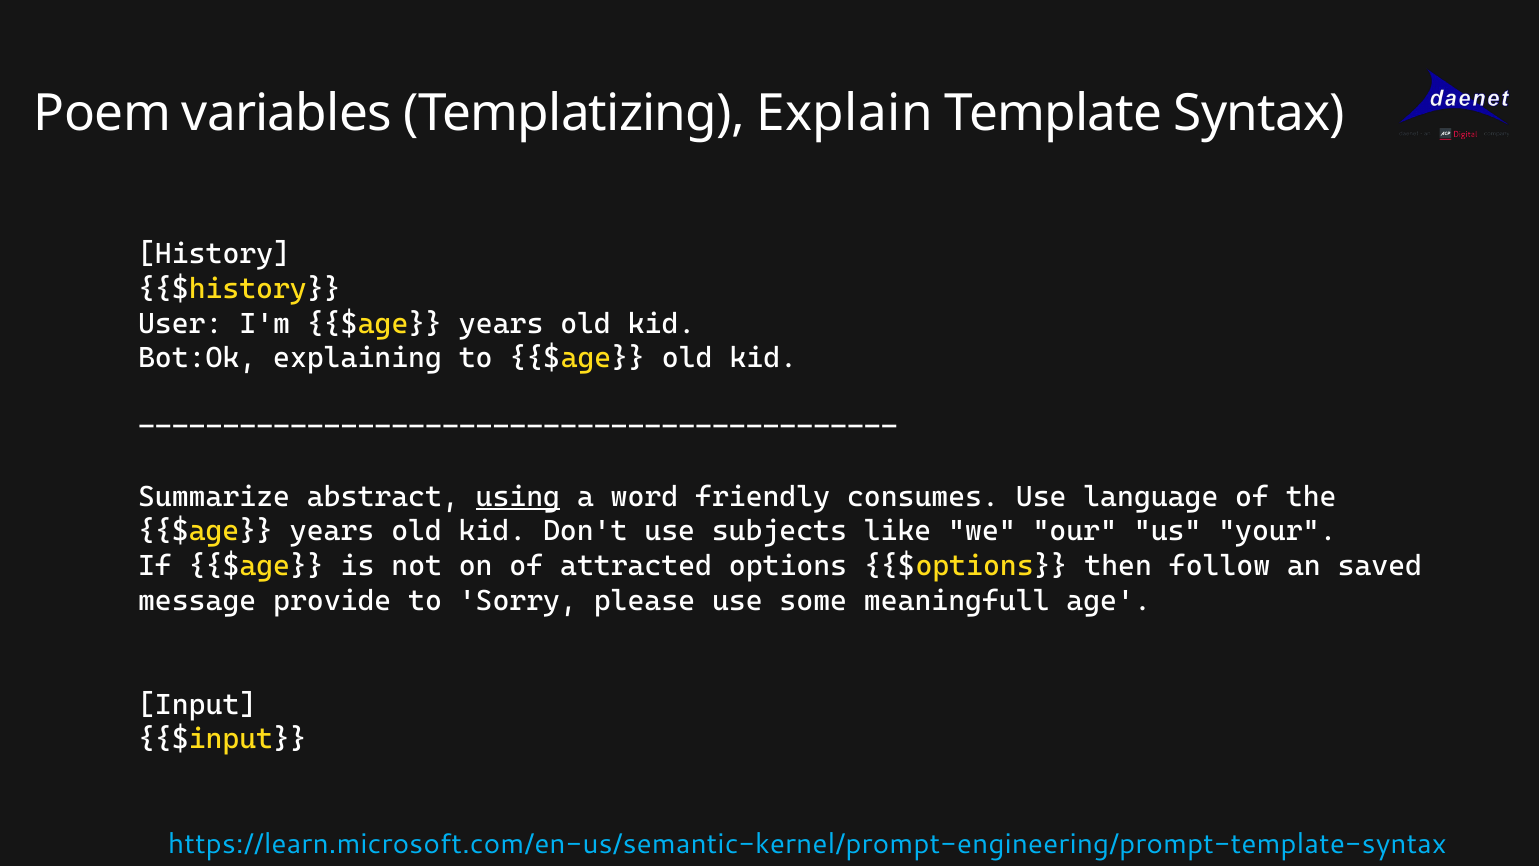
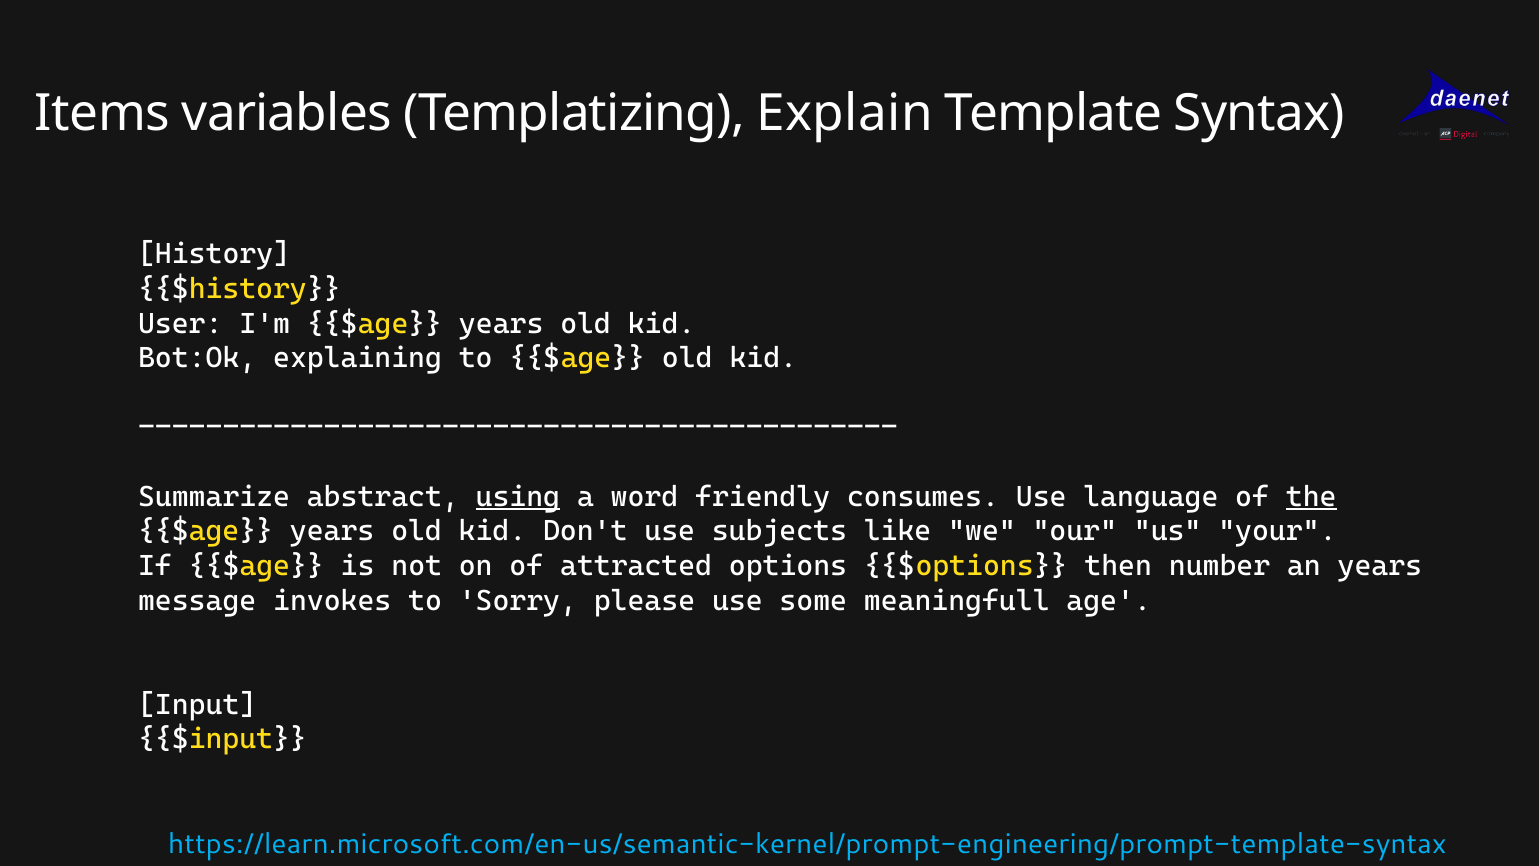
Poem: Poem -> Items
the underline: none -> present
follow: follow -> number
an saved: saved -> years
provide: provide -> invokes
